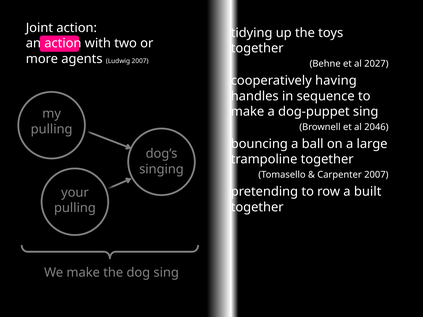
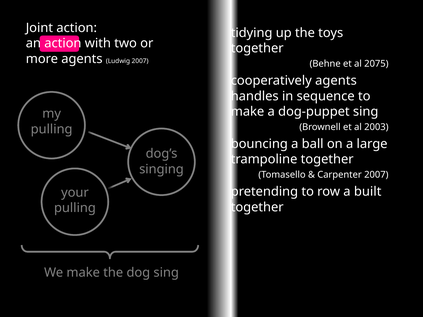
2027: 2027 -> 2075
cooperatively having: having -> agents
2046: 2046 -> 2003
